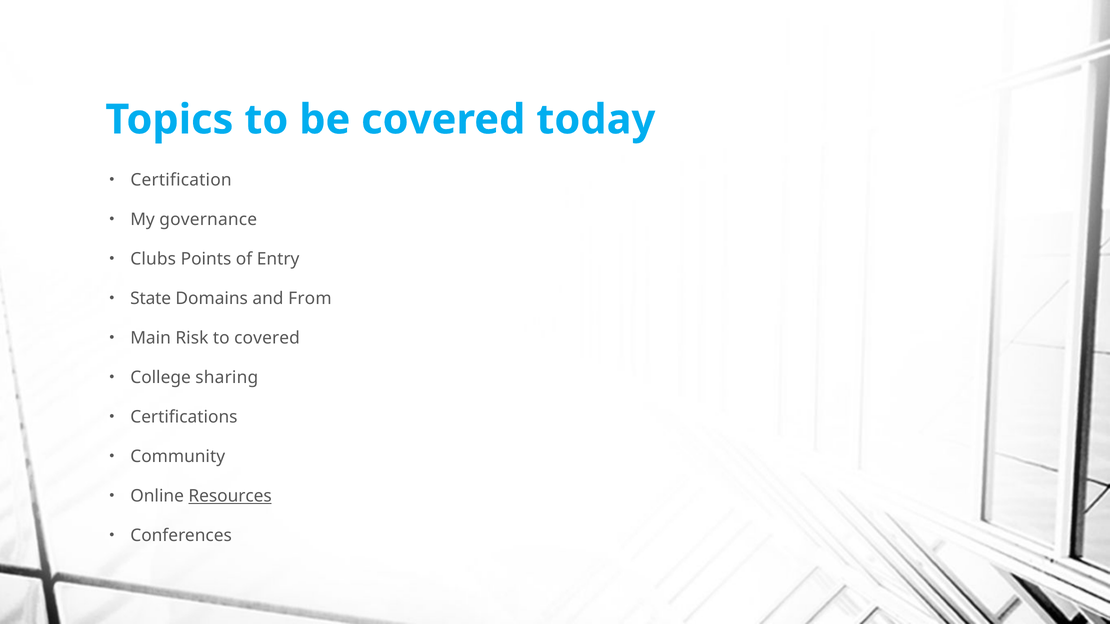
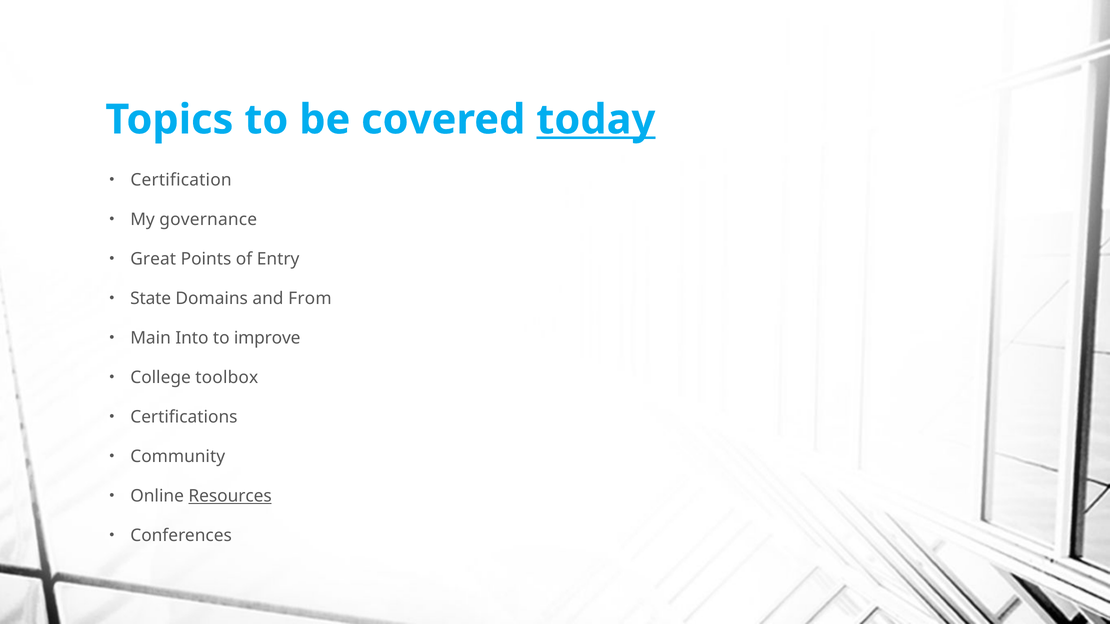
today underline: none -> present
Clubs: Clubs -> Great
Risk: Risk -> Into
to covered: covered -> improve
sharing: sharing -> toolbox
